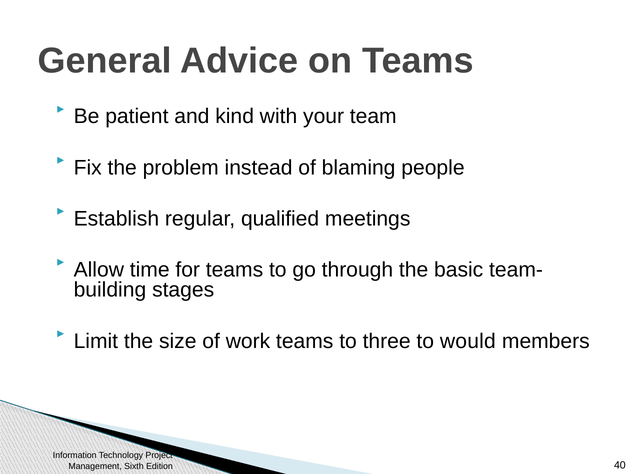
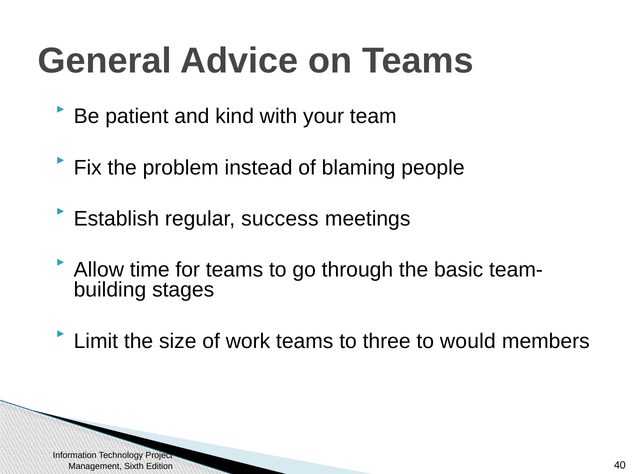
qualified: qualified -> success
